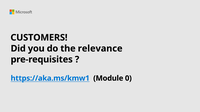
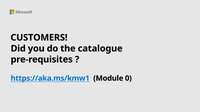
relevance: relevance -> catalogue
